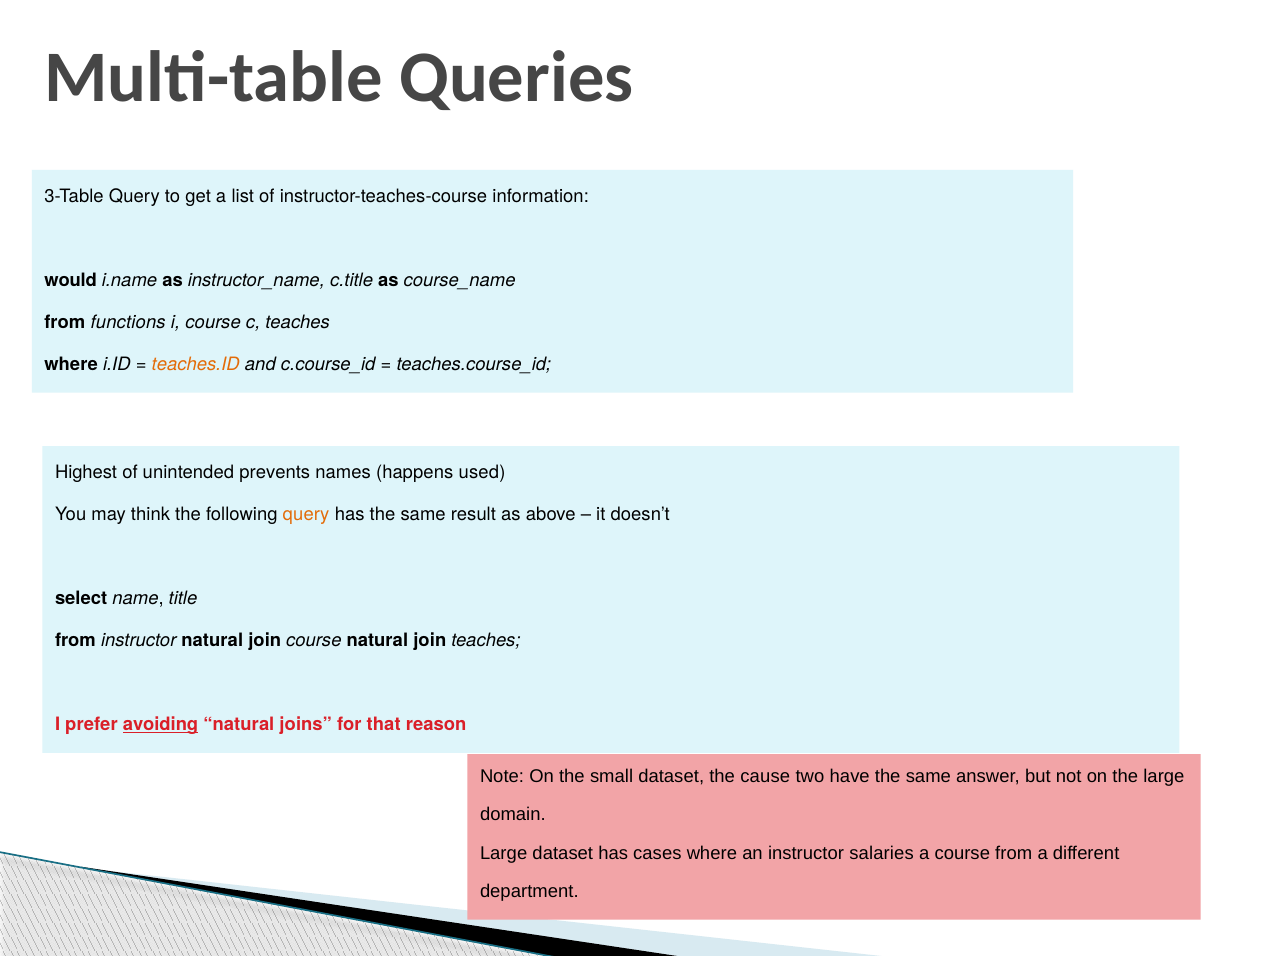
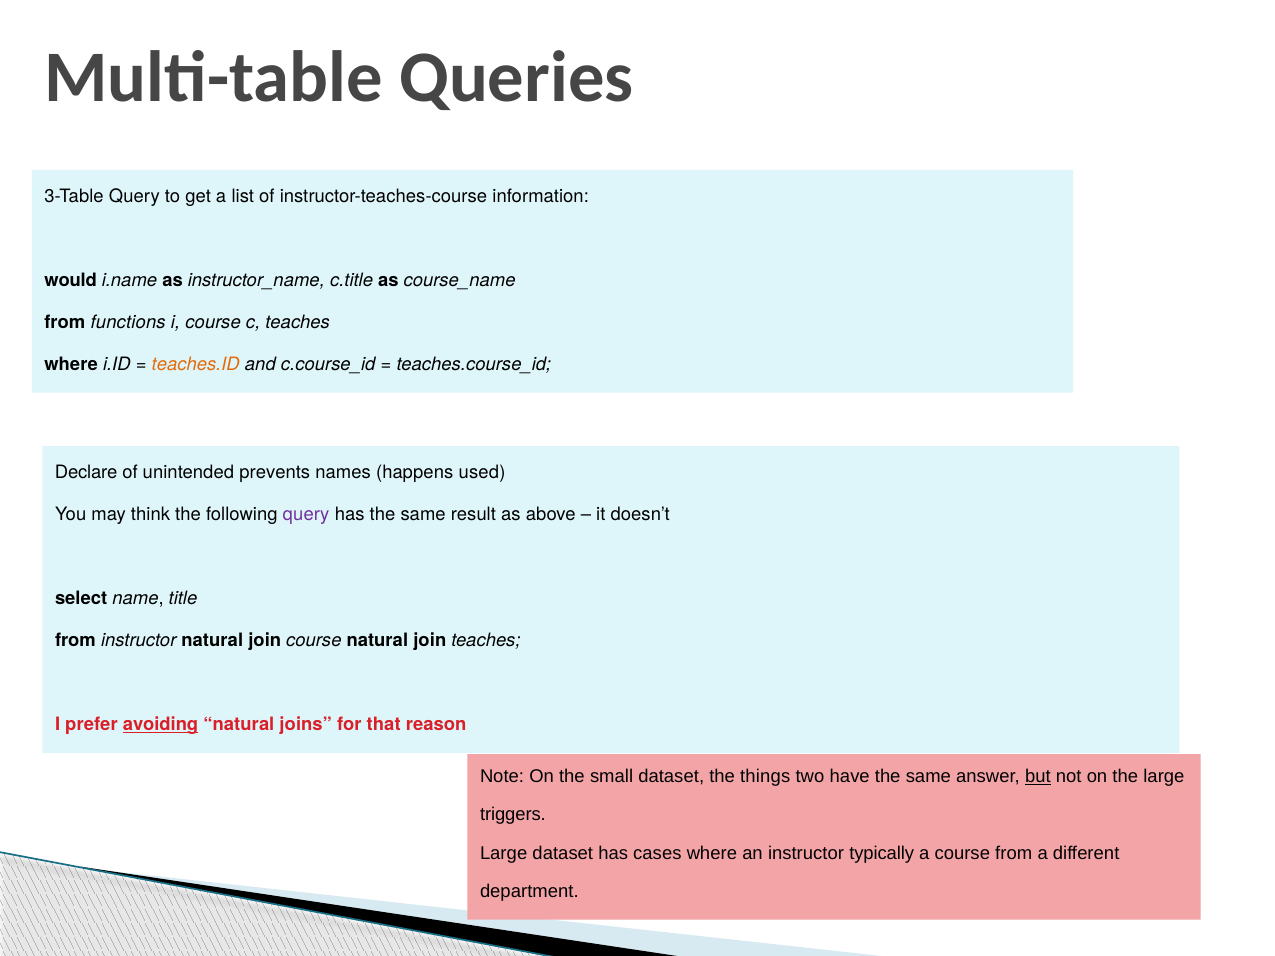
Highest: Highest -> Declare
query at (306, 515) colour: orange -> purple
cause: cause -> things
but underline: none -> present
domain: domain -> triggers
salaries: salaries -> typically
